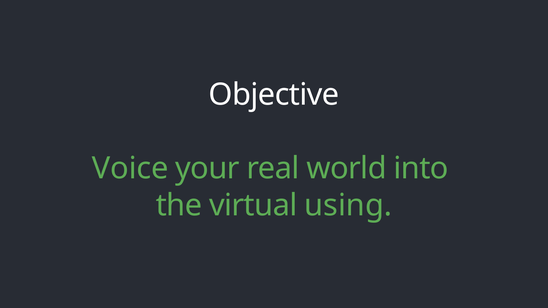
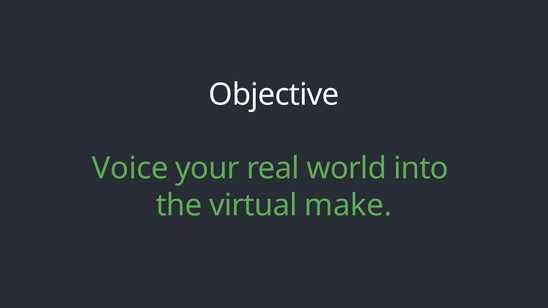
using: using -> make
